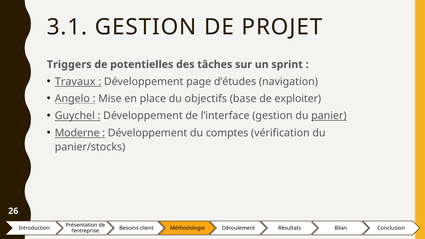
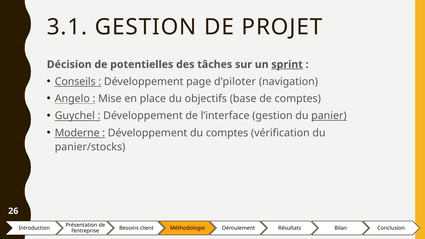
Triggers: Triggers -> Décision
sprint underline: none -> present
Travaux: Travaux -> Conseils
d’études: d’études -> d’piloter
de exploiter: exploiter -> comptes
